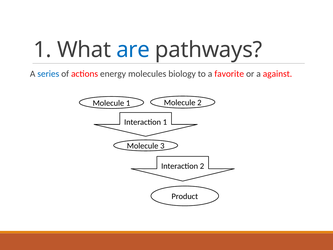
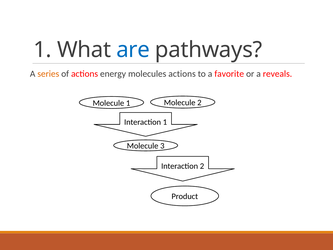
series colour: blue -> orange
molecules biology: biology -> actions
against: against -> reveals
